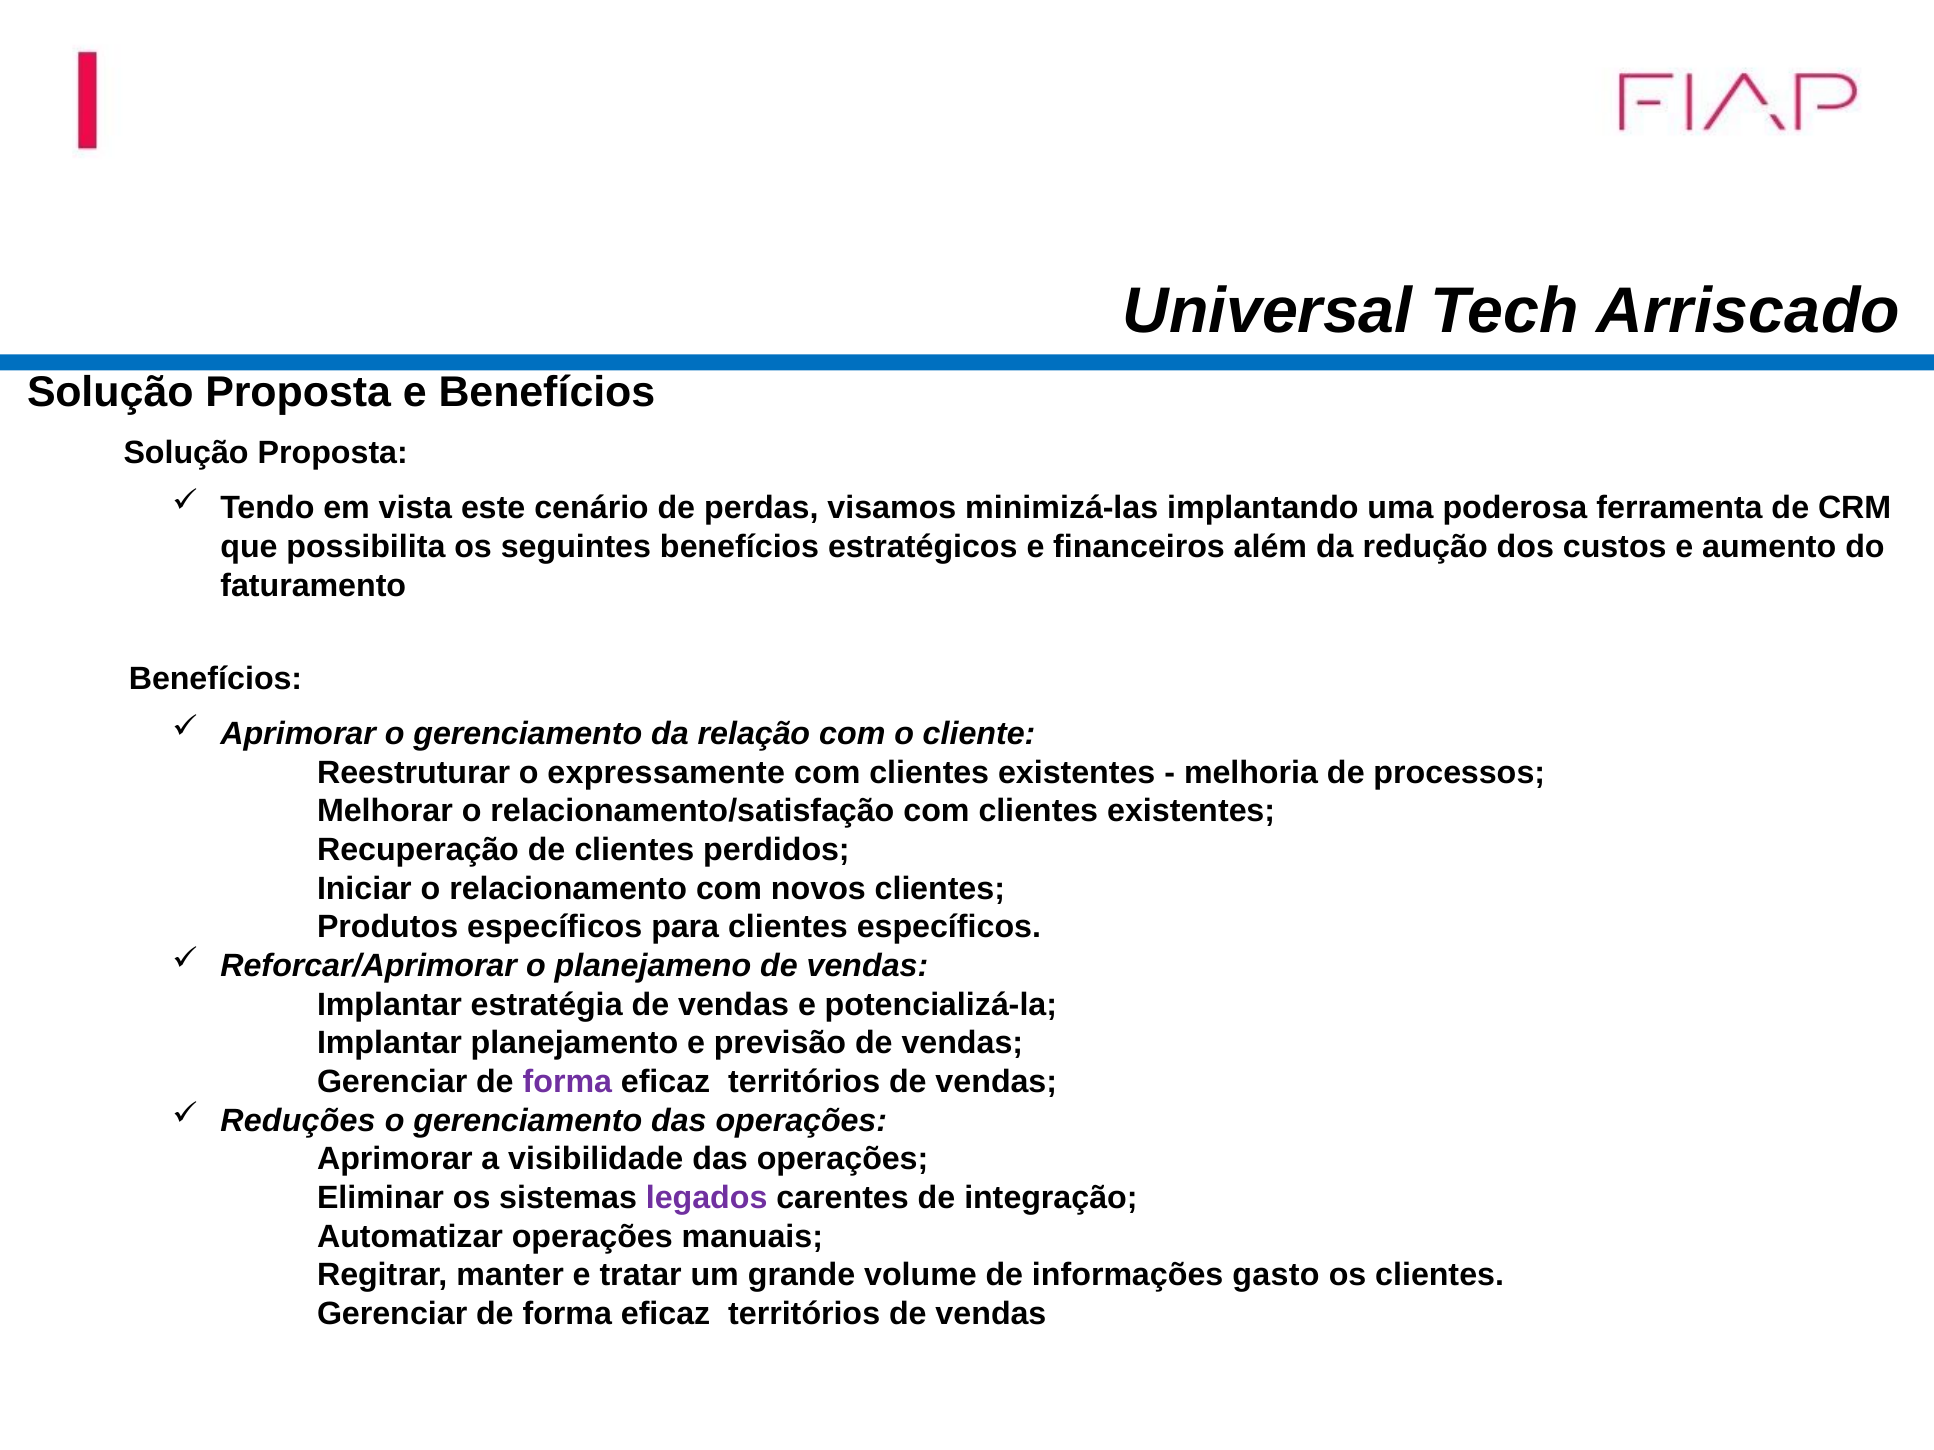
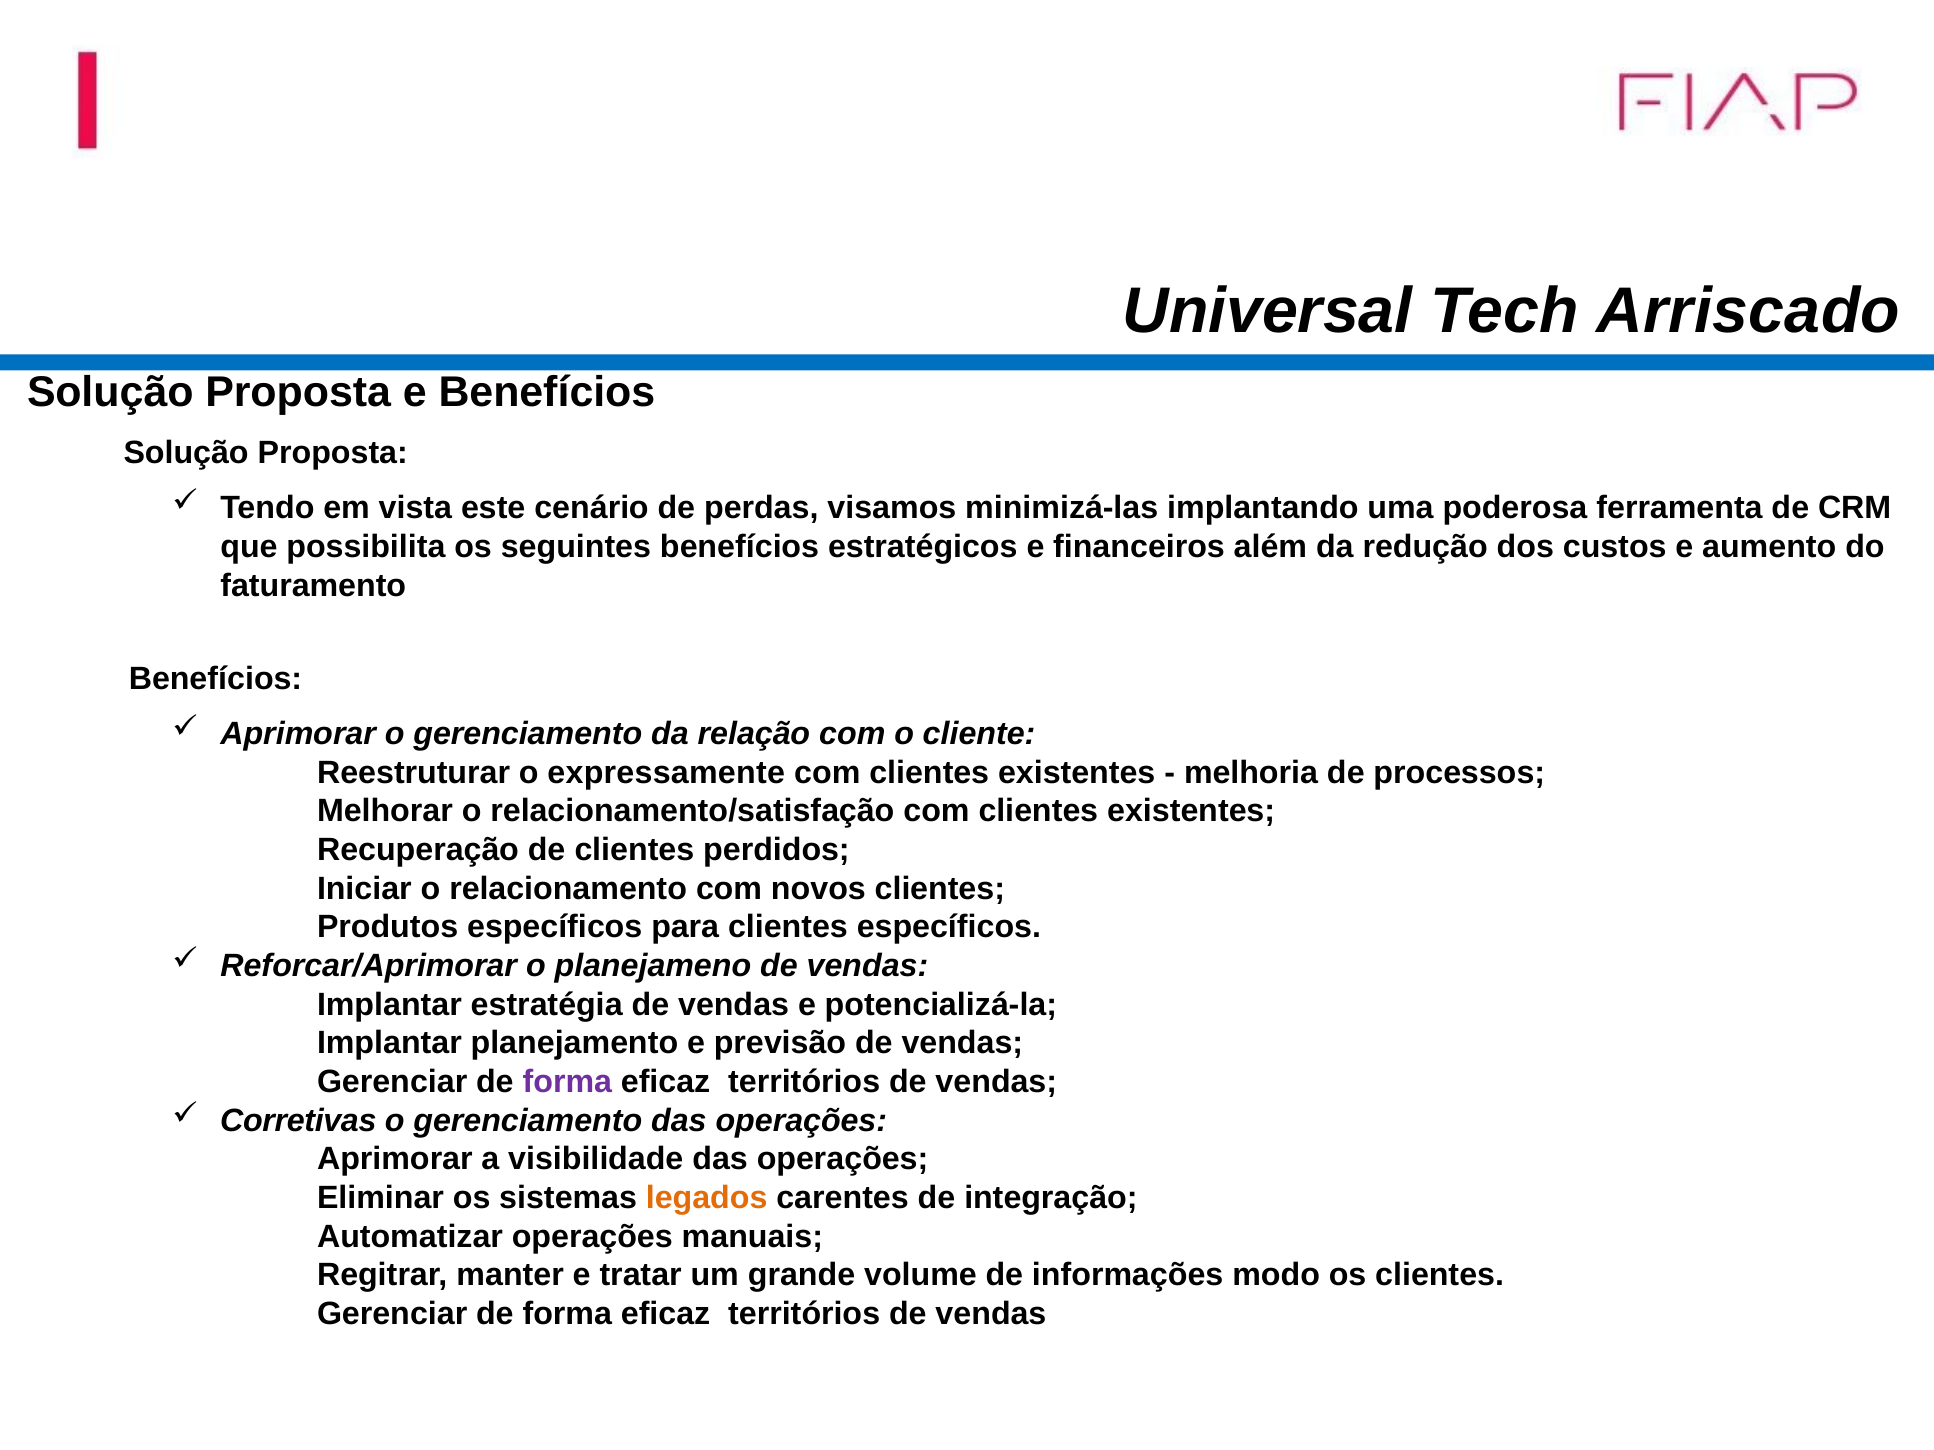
Reduções: Reduções -> Corretivas
legados colour: purple -> orange
gasto: gasto -> modo
